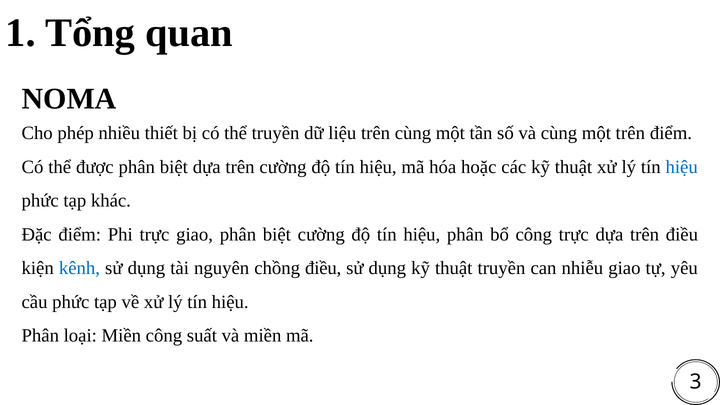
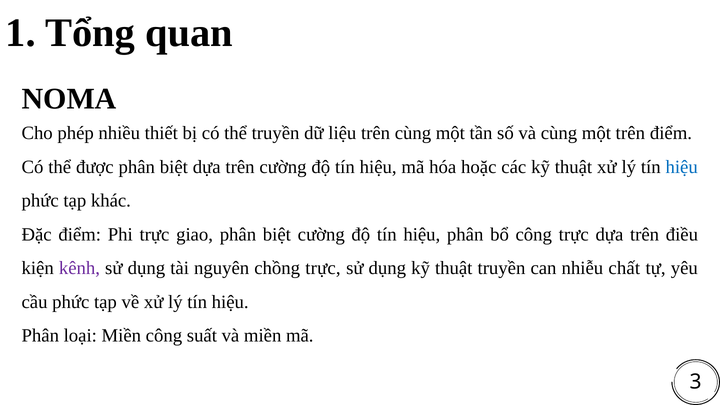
kênh colour: blue -> purple
chồng điều: điều -> trực
nhiễu giao: giao -> chất
